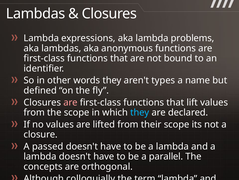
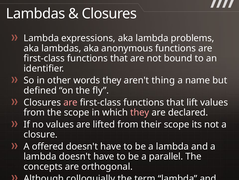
types: types -> thing
they at (140, 112) colour: light blue -> pink
passed: passed -> offered
